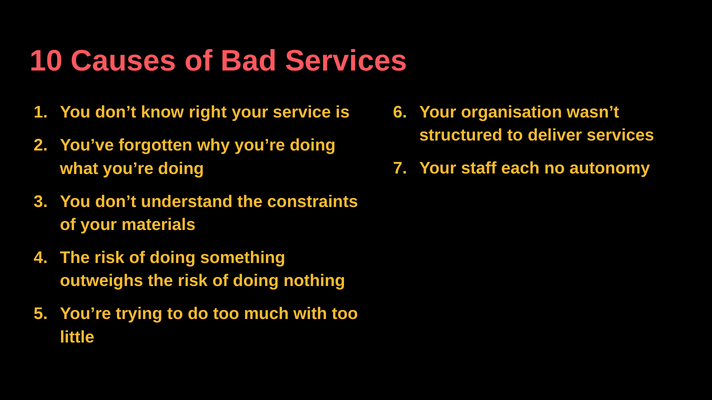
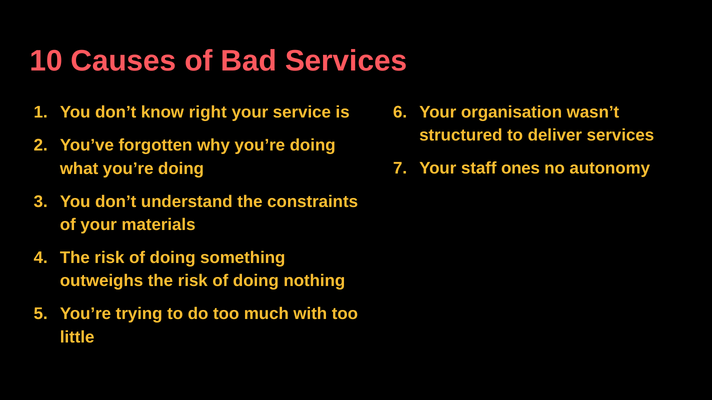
each: each -> ones
